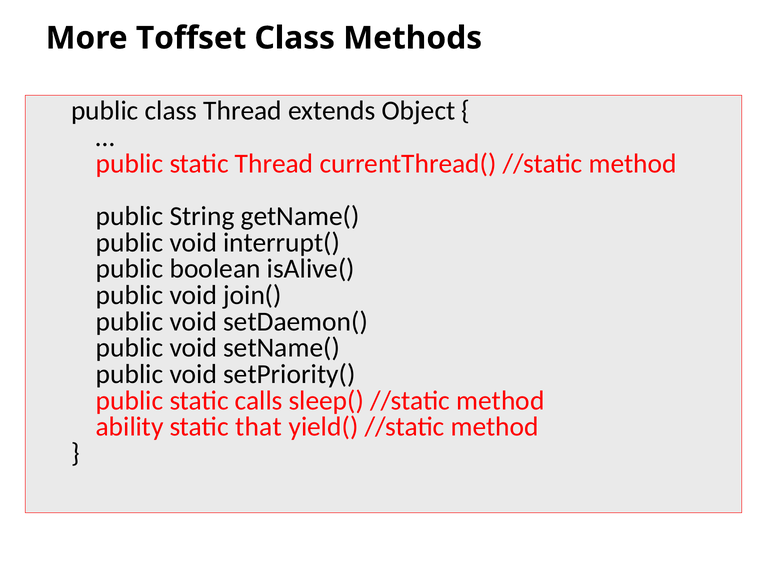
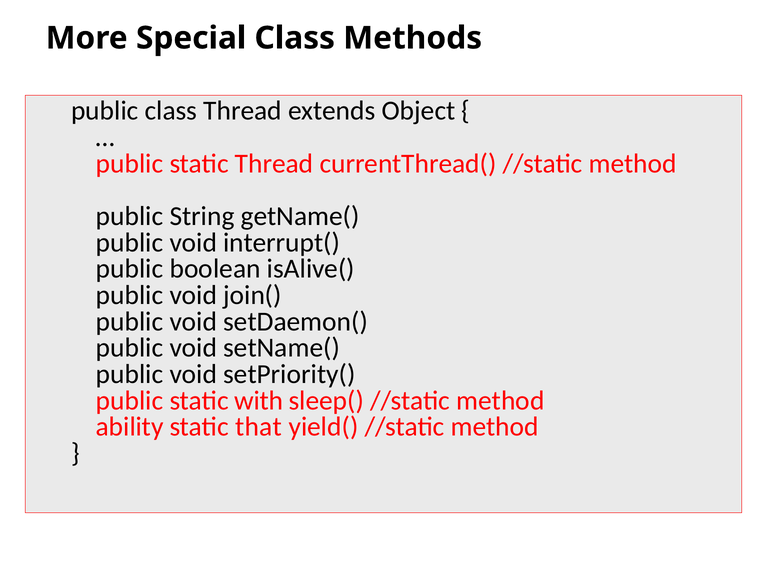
Toffset: Toffset -> Special
calls: calls -> with
